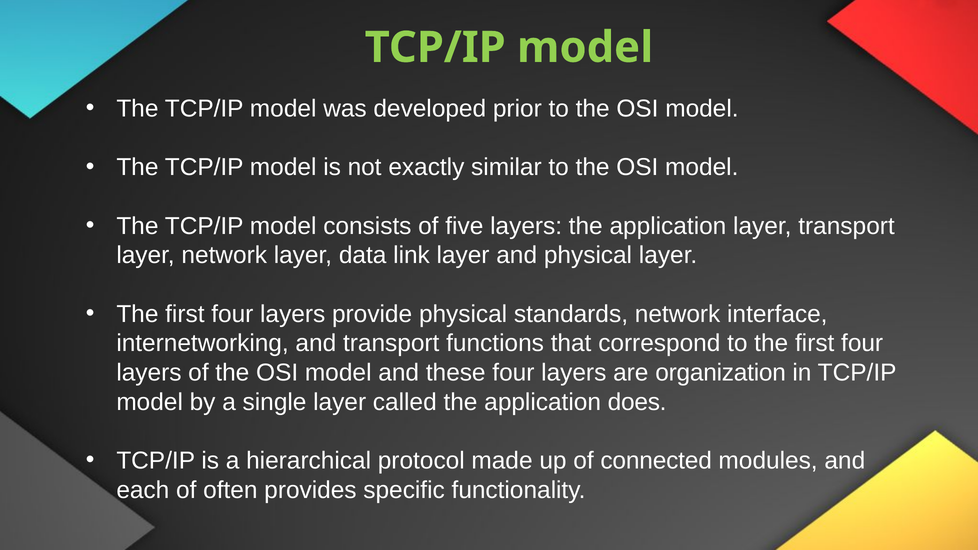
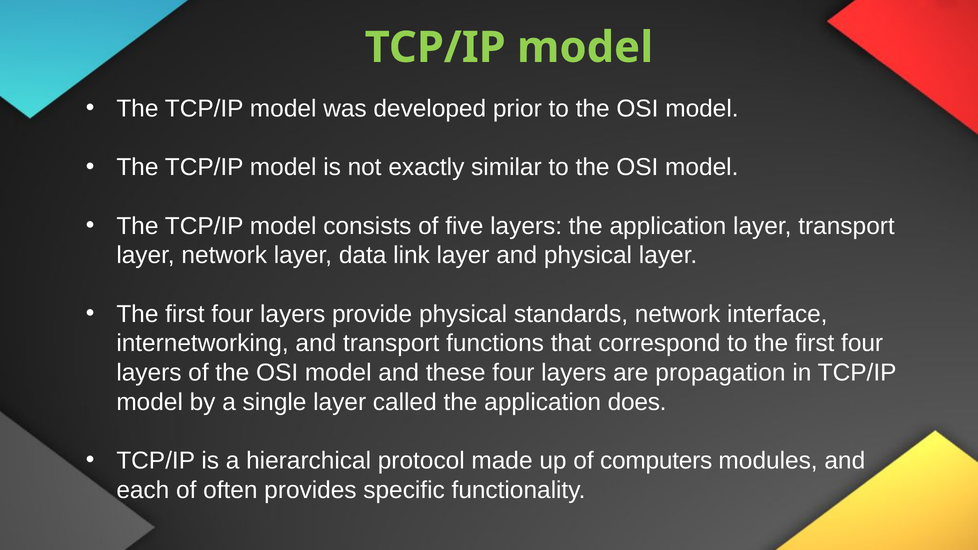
organization: organization -> propagation
connected: connected -> computers
